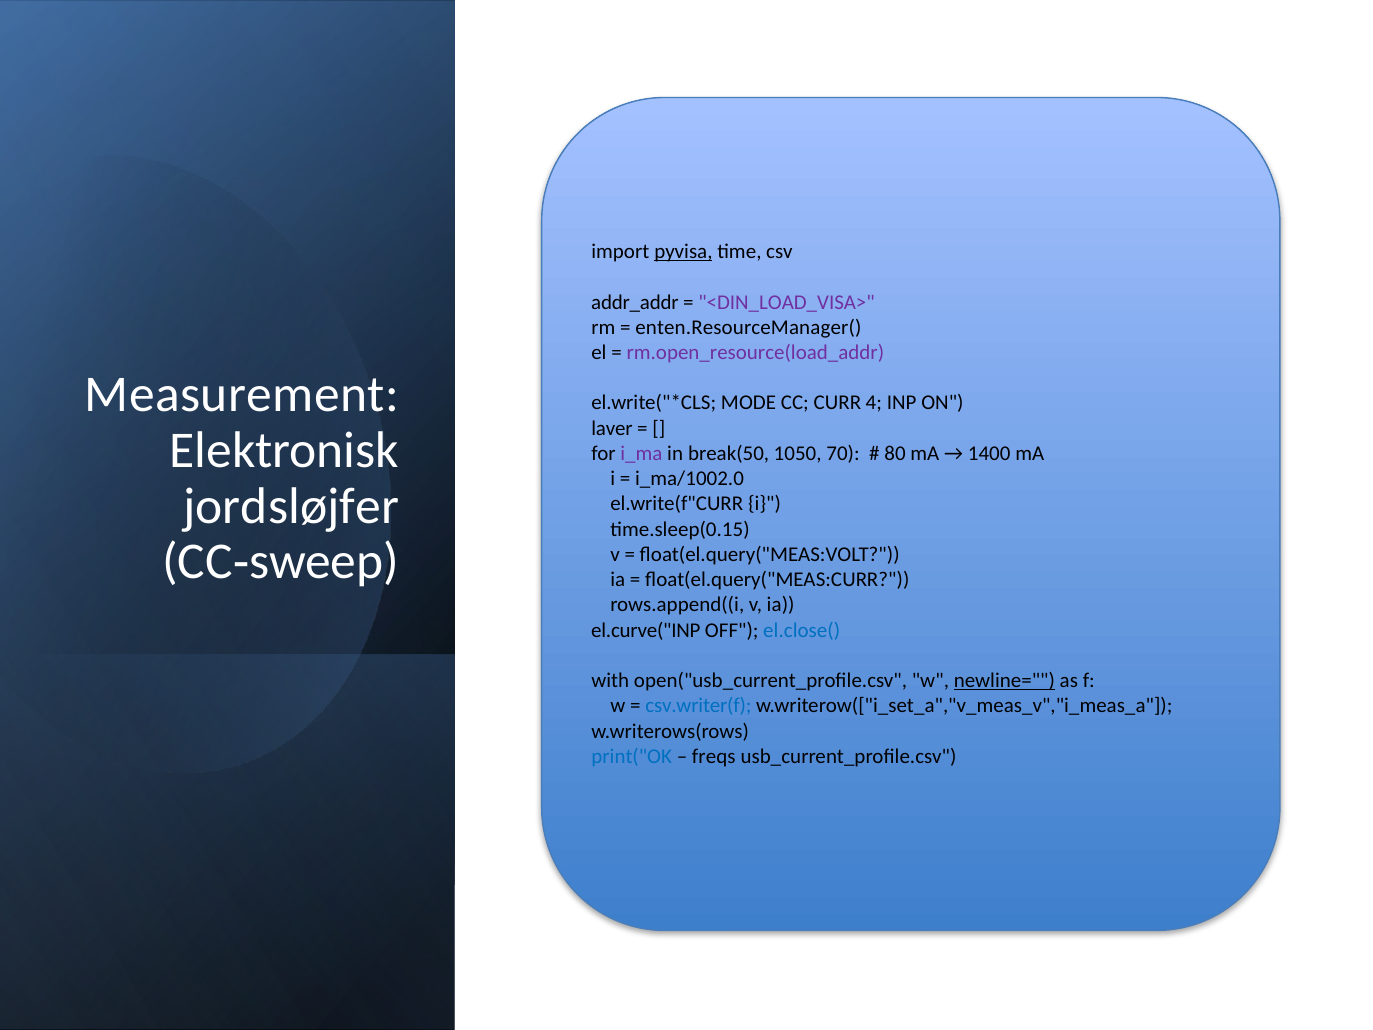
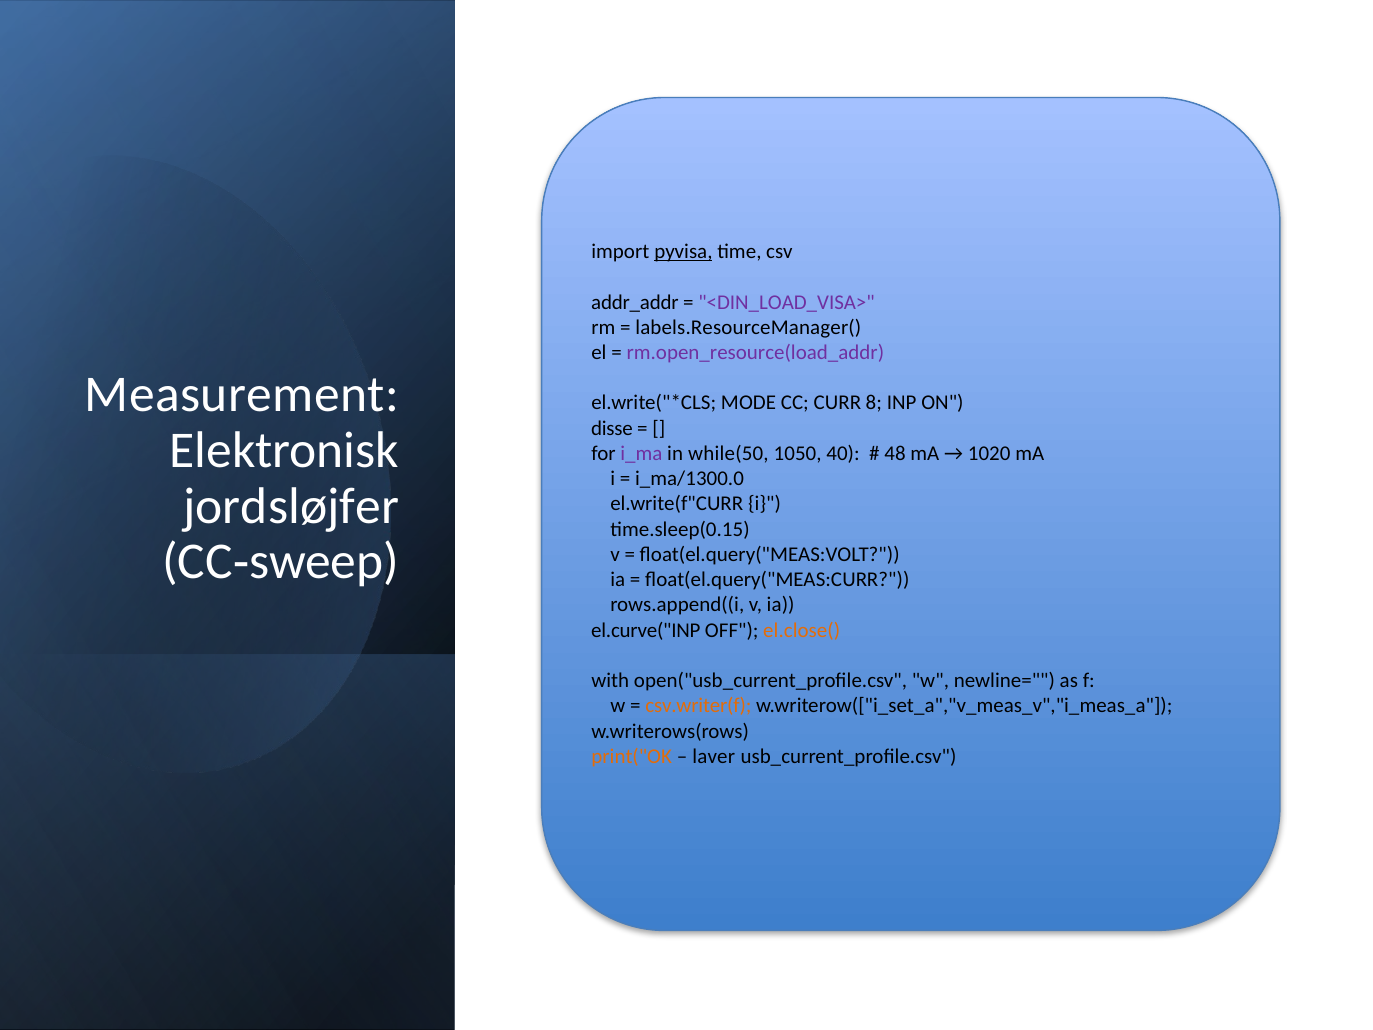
enten.ResourceManager(: enten.ResourceManager( -> labels.ResourceManager(
4: 4 -> 8
laver: laver -> disse
break(50: break(50 -> while(50
70: 70 -> 40
80: 80 -> 48
1400: 1400 -> 1020
i_ma/1002.0: i_ma/1002.0 -> i_ma/1300.0
el.close( colour: blue -> orange
newline= underline: present -> none
csv.writer(f colour: blue -> orange
print("OK colour: blue -> orange
freqs: freqs -> laver
